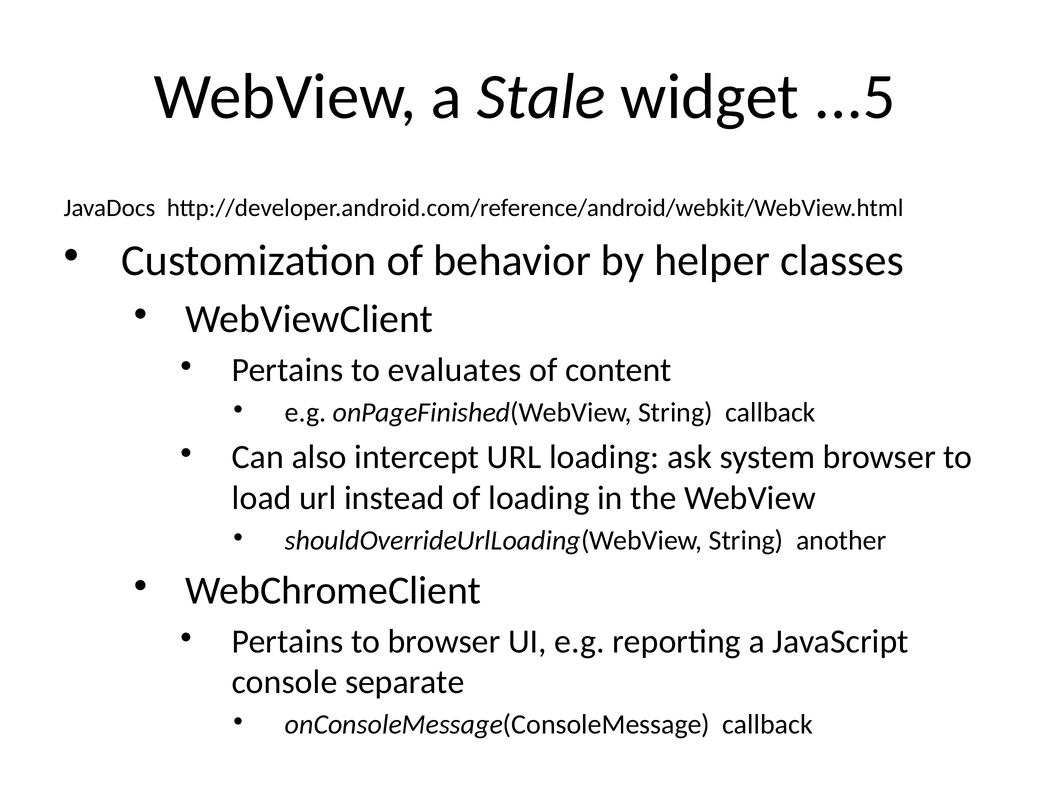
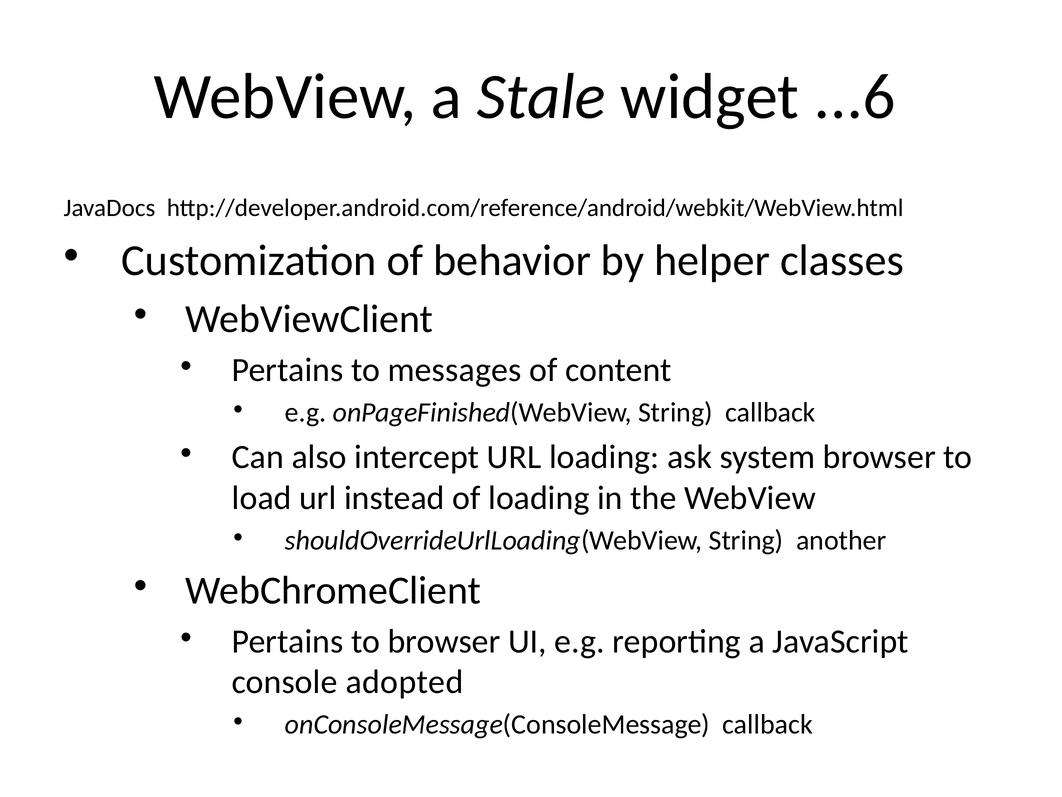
...5: ...5 -> ...6
evaluates: evaluates -> messages
separate: separate -> adopted
